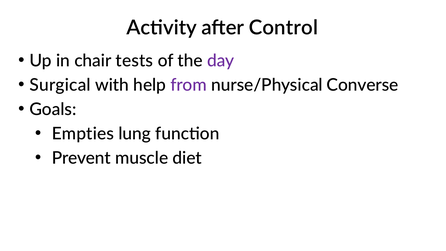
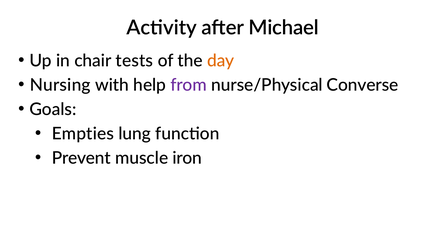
Control: Control -> Michael
day colour: purple -> orange
Surgical: Surgical -> Nursing
diet: diet -> iron
